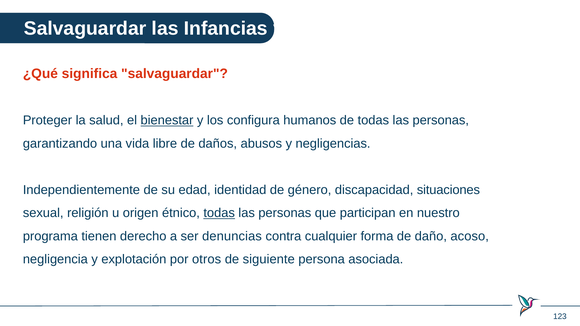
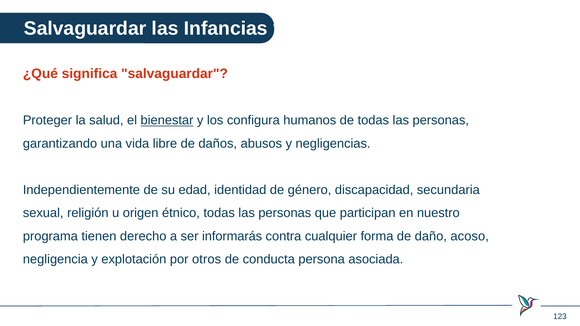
situaciones: situaciones -> secundaria
todas at (219, 213) underline: present -> none
denuncias: denuncias -> informarás
siguiente: siguiente -> conducta
